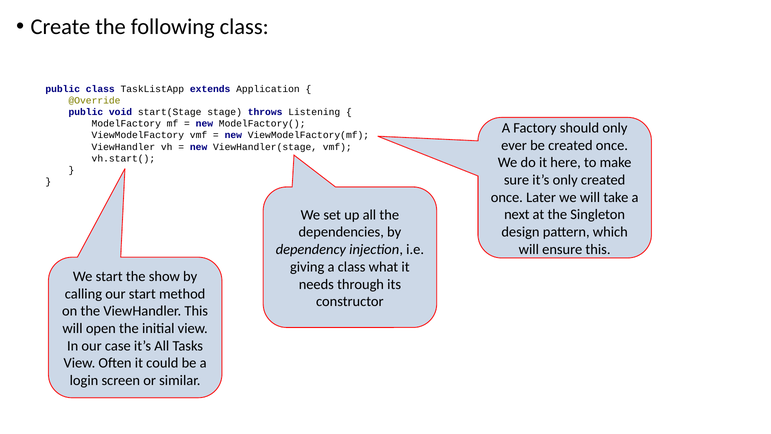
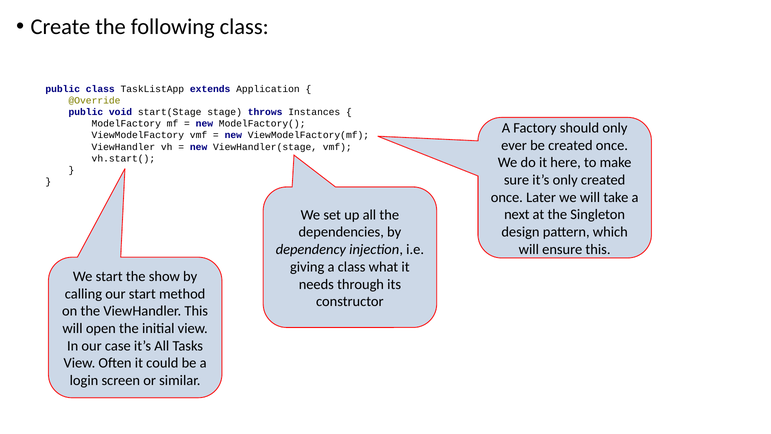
Listening: Listening -> Instances
